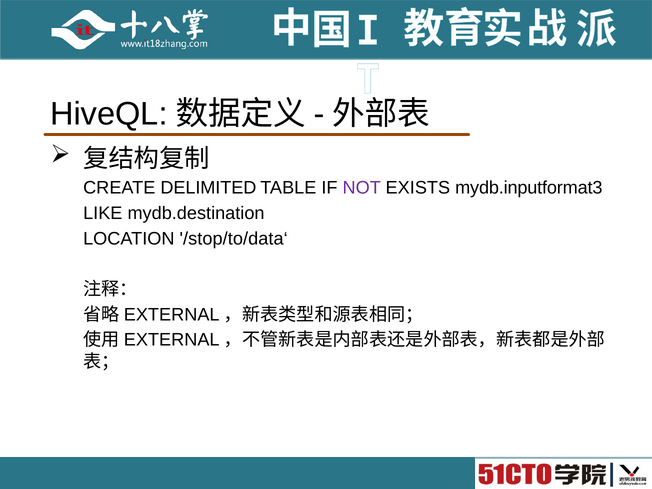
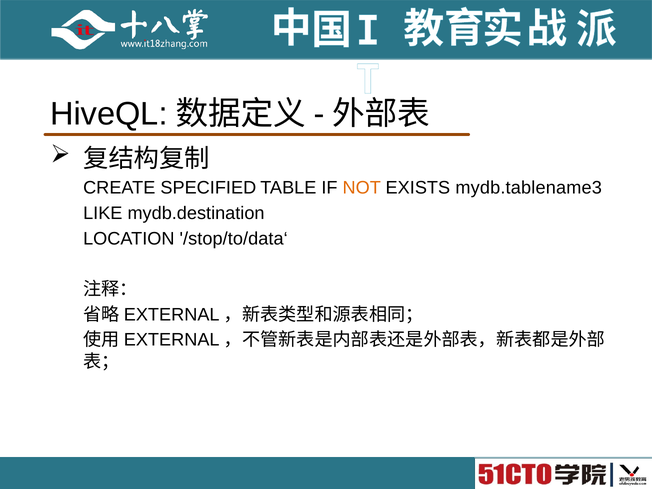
DELIMITED: DELIMITED -> SPECIFIED
NOT colour: purple -> orange
mydb.inputformat3: mydb.inputformat3 -> mydb.tablename3
